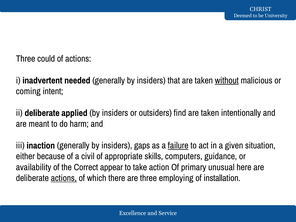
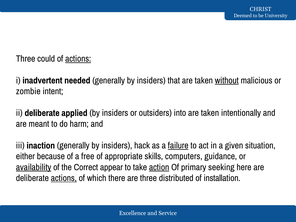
actions at (78, 59) underline: none -> present
coming: coming -> zombie
find: find -> into
gaps: gaps -> hack
civil: civil -> free
availability underline: none -> present
action underline: none -> present
unusual: unusual -> seeking
employing: employing -> distributed
